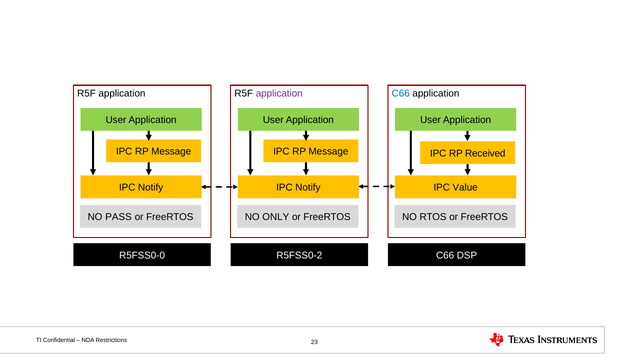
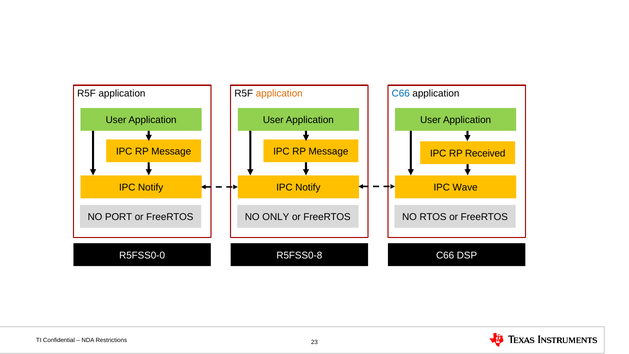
application at (279, 94) colour: purple -> orange
Value: Value -> Wave
PASS: PASS -> PORT
R5FSS0-2: R5FSS0-2 -> R5FSS0-8
